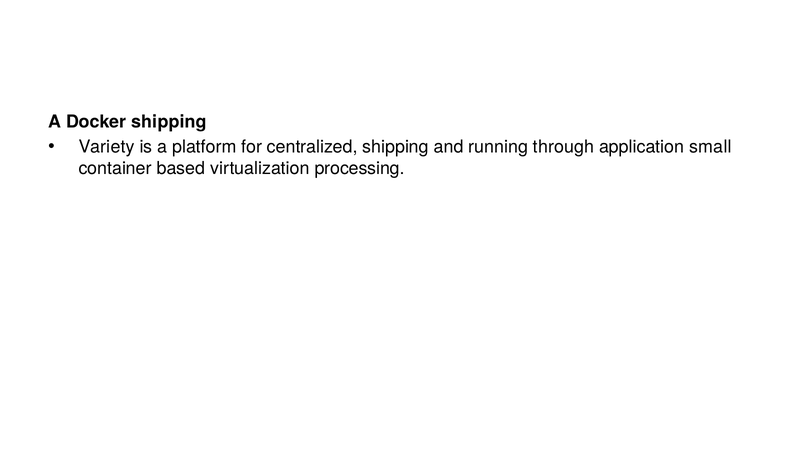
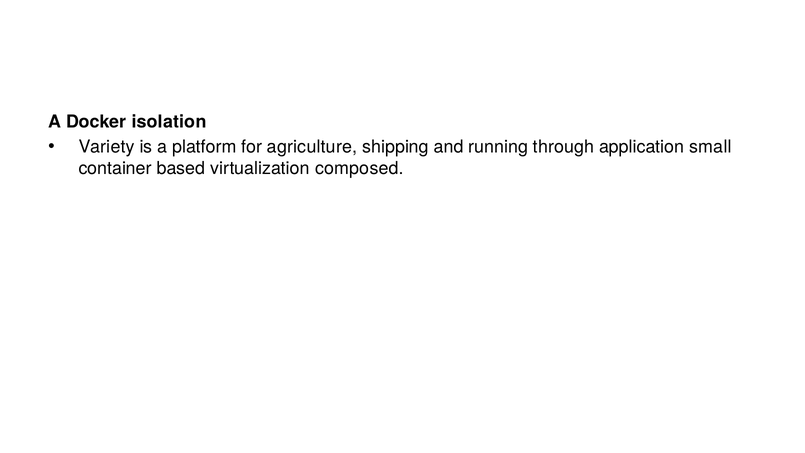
Docker shipping: shipping -> isolation
centralized: centralized -> agriculture
processing: processing -> composed
